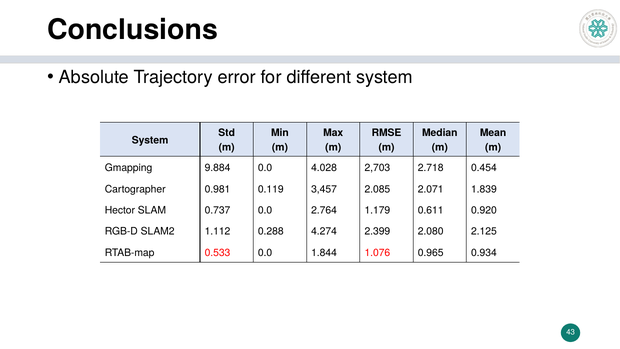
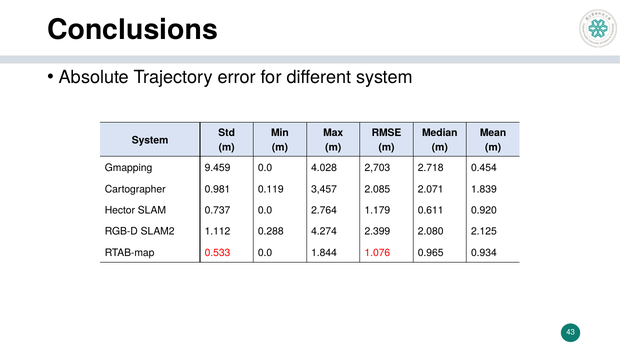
9.884: 9.884 -> 9.459
